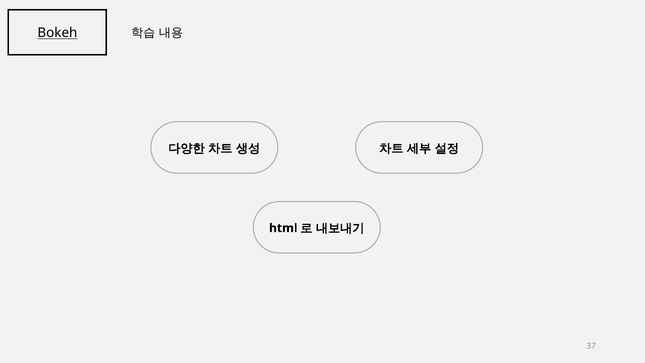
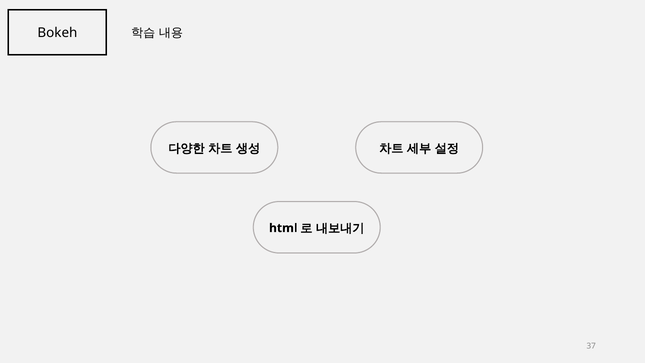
Bokeh underline: present -> none
